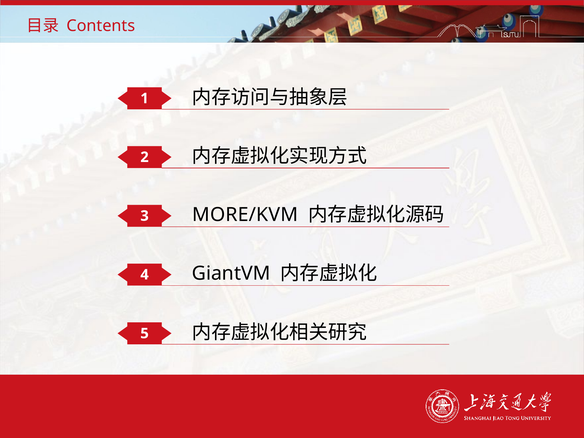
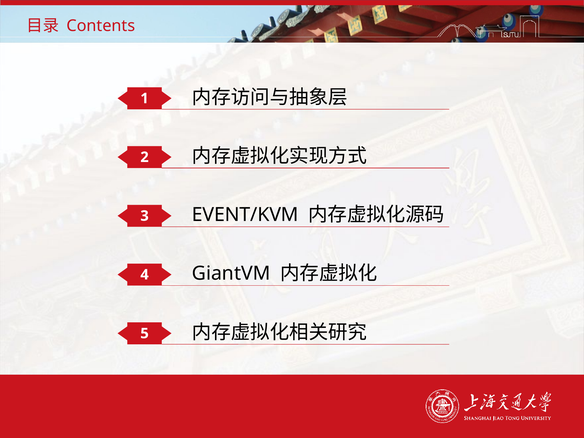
MORE/KVM: MORE/KVM -> EVENT/KVM
